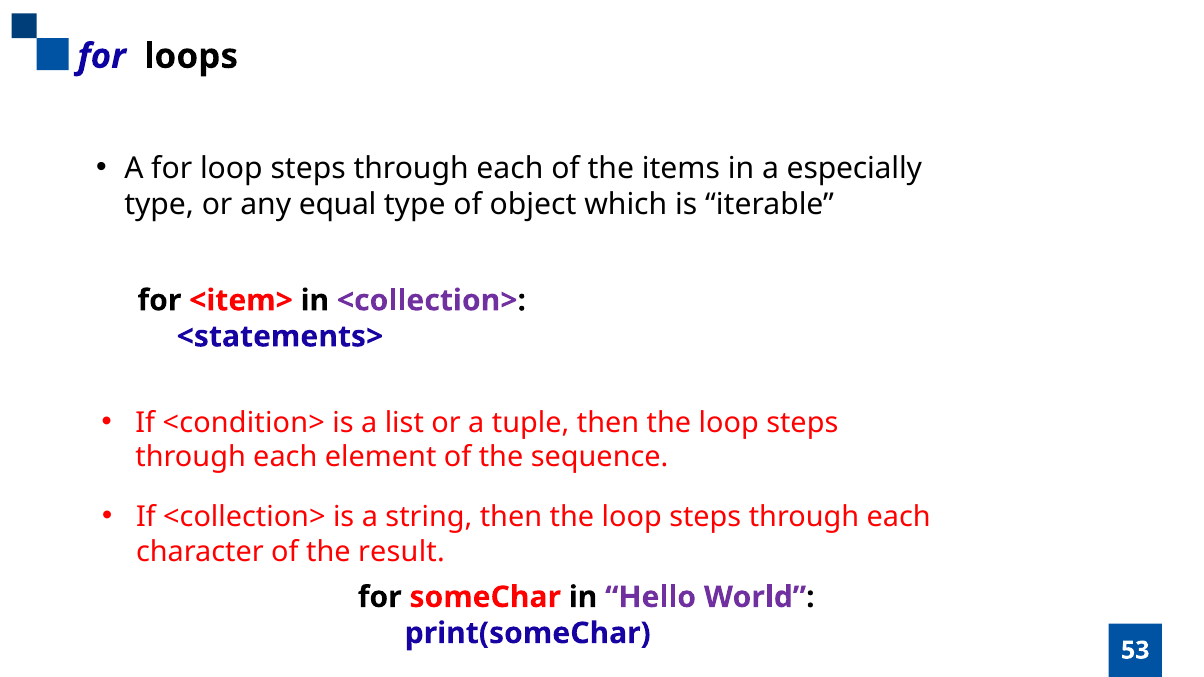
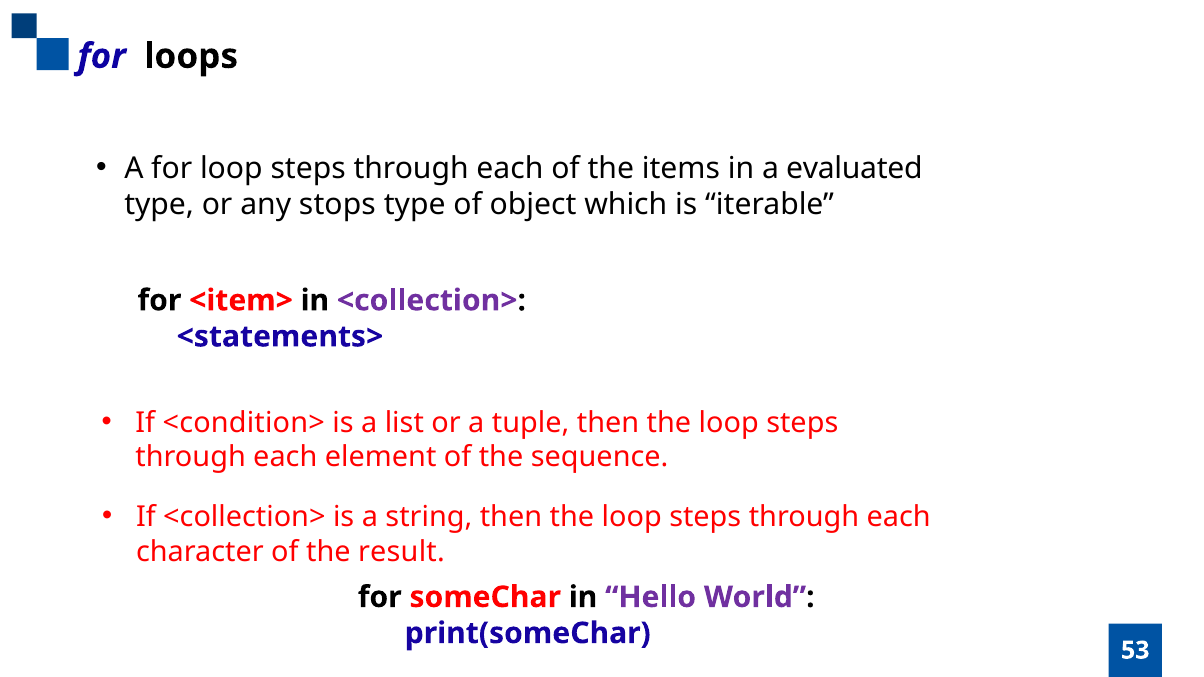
especially: especially -> evaluated
equal: equal -> stops
